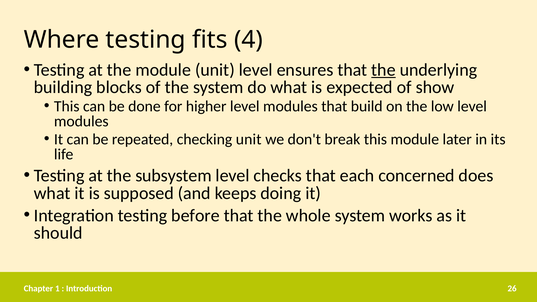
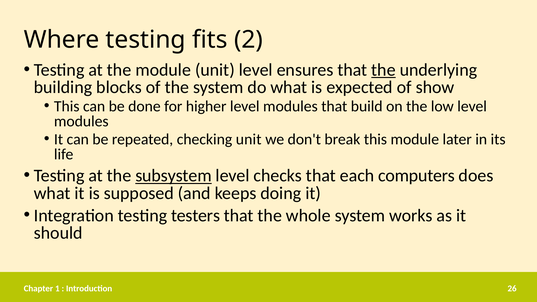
4: 4 -> 2
subsystem underline: none -> present
concerned: concerned -> computers
before: before -> testers
